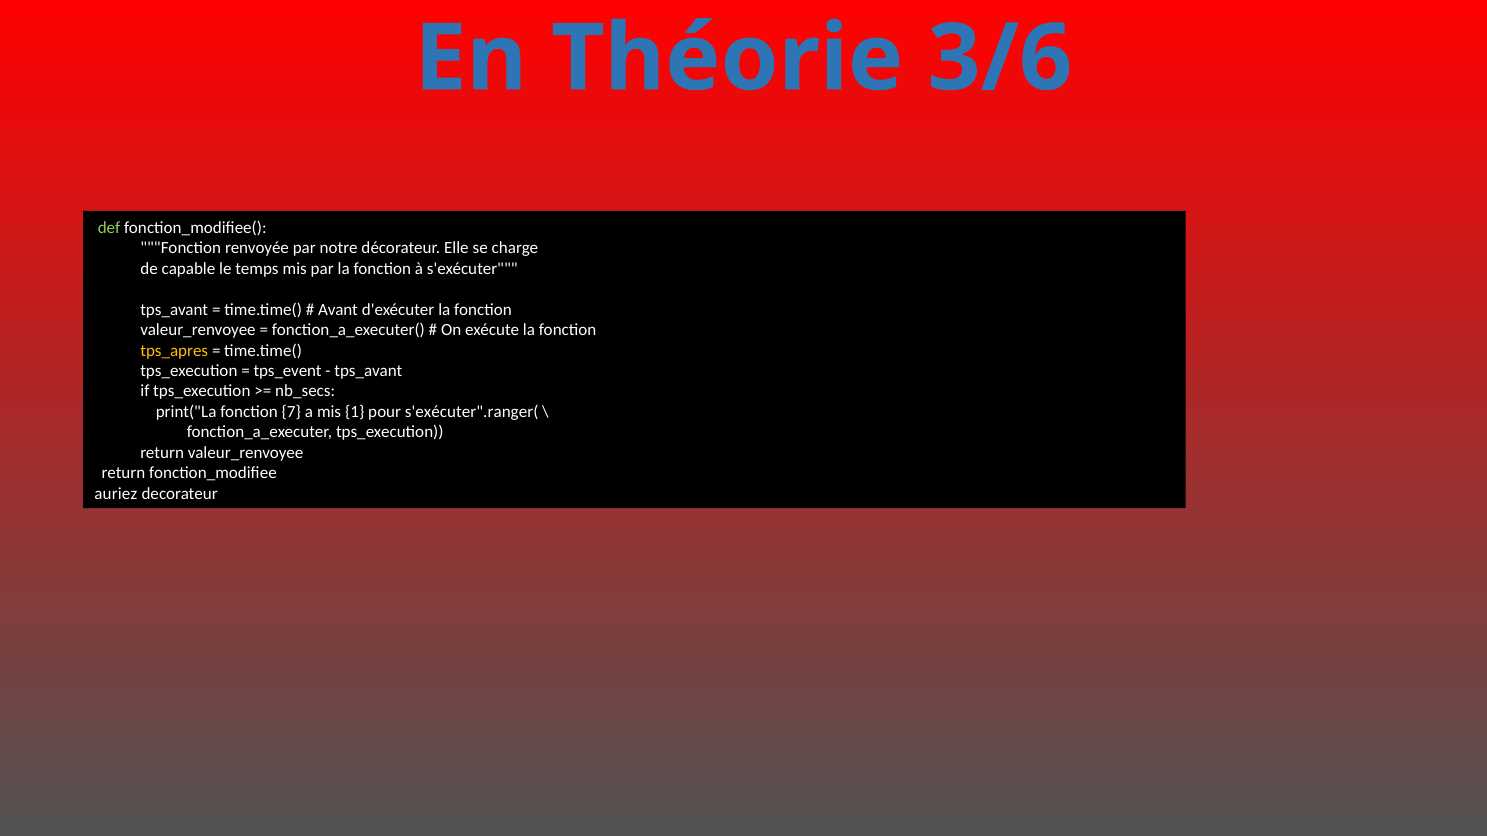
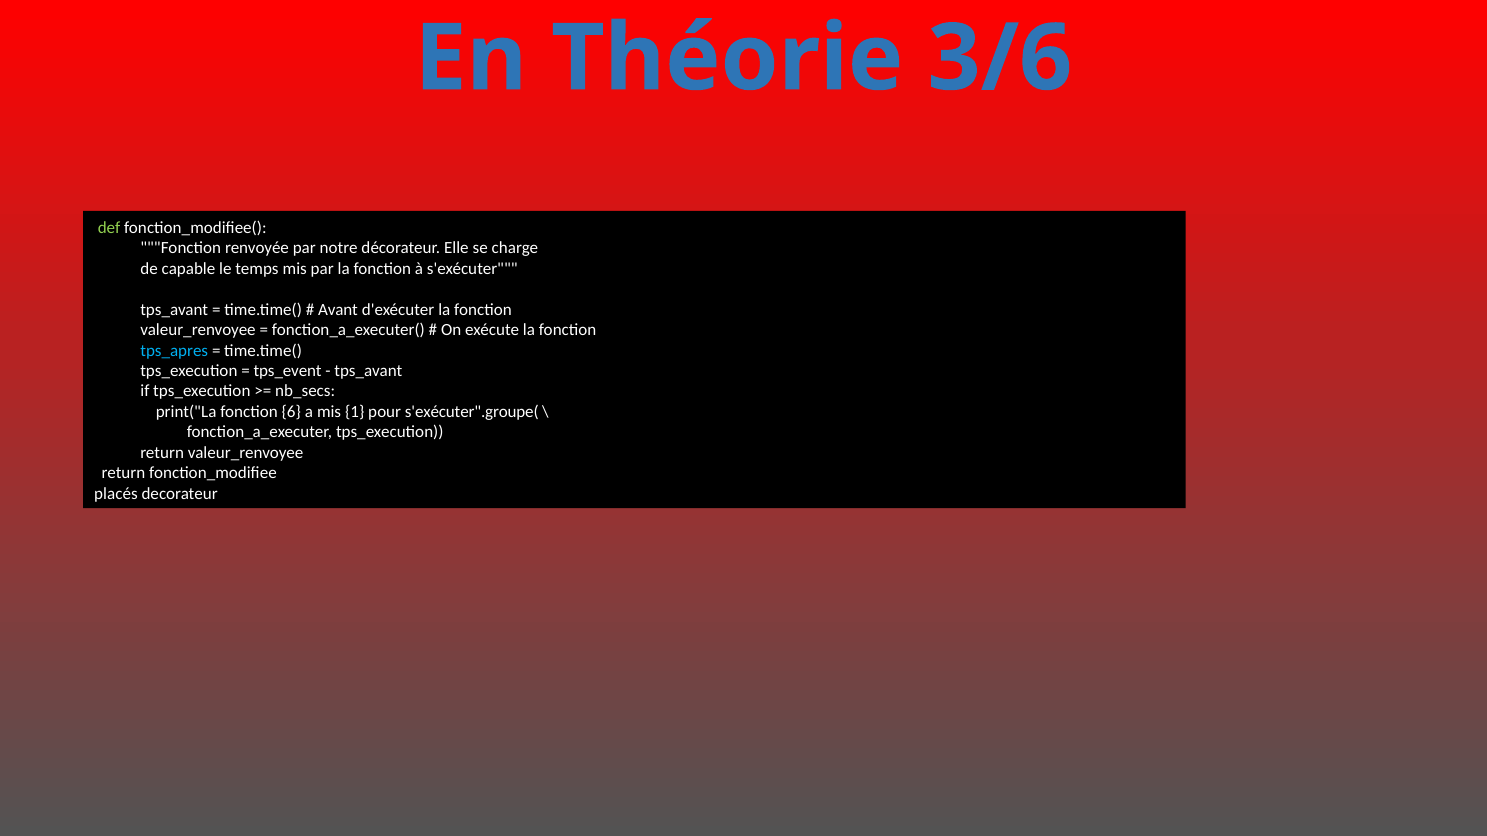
tps_apres colour: yellow -> light blue
7: 7 -> 6
s'exécuter".ranger(: s'exécuter".ranger( -> s'exécuter".groupe(
auriez: auriez -> placés
